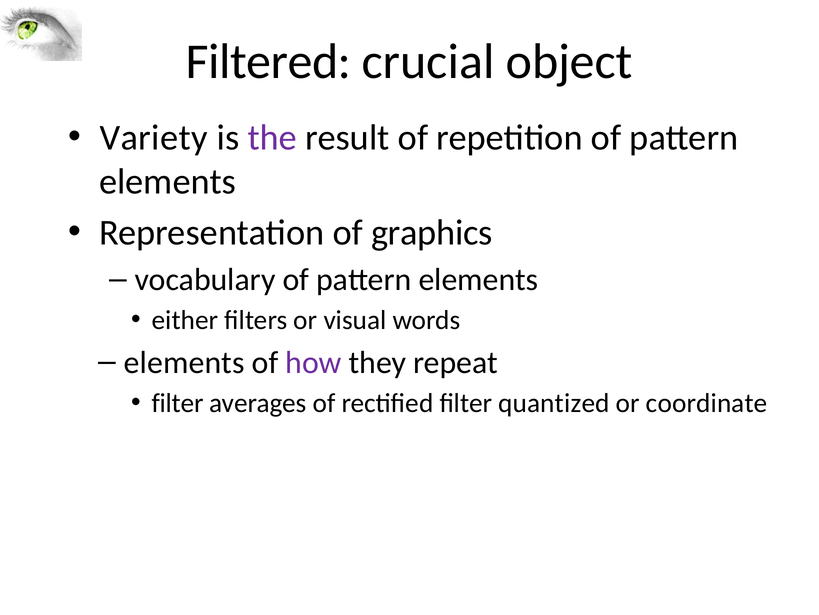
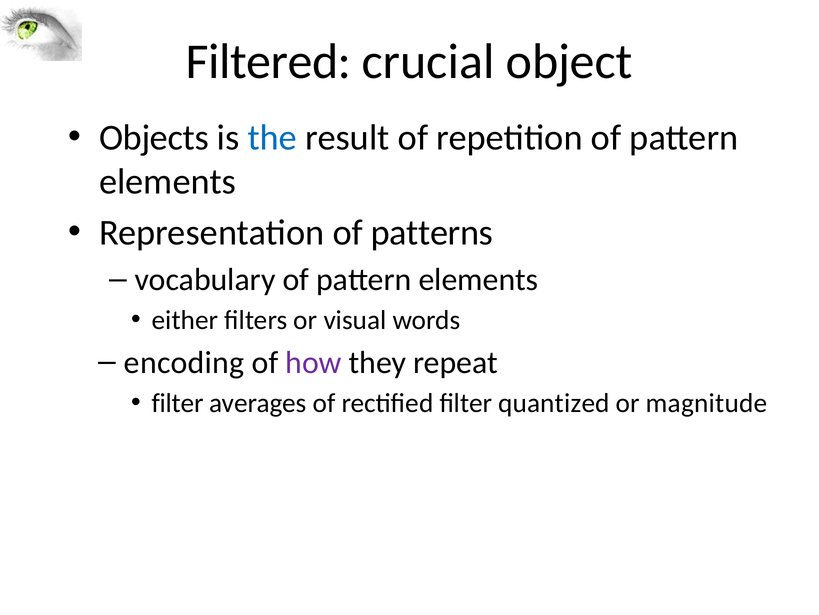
Variety: Variety -> Objects
the colour: purple -> blue
graphics: graphics -> patterns
elements at (184, 362): elements -> encoding
coordinate: coordinate -> magnitude
